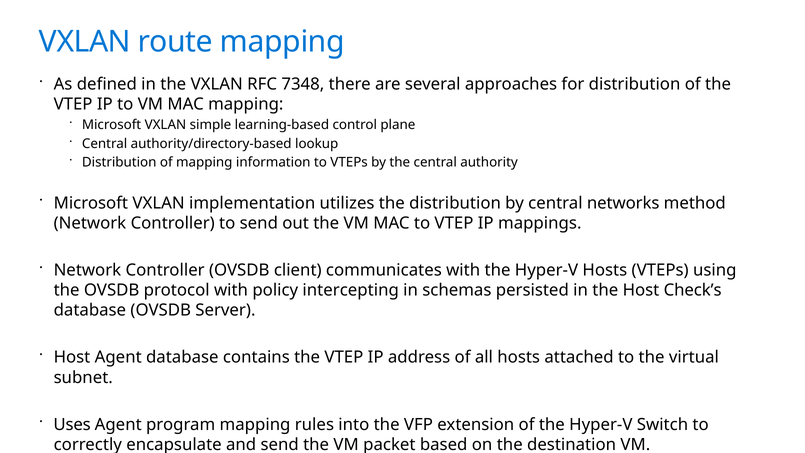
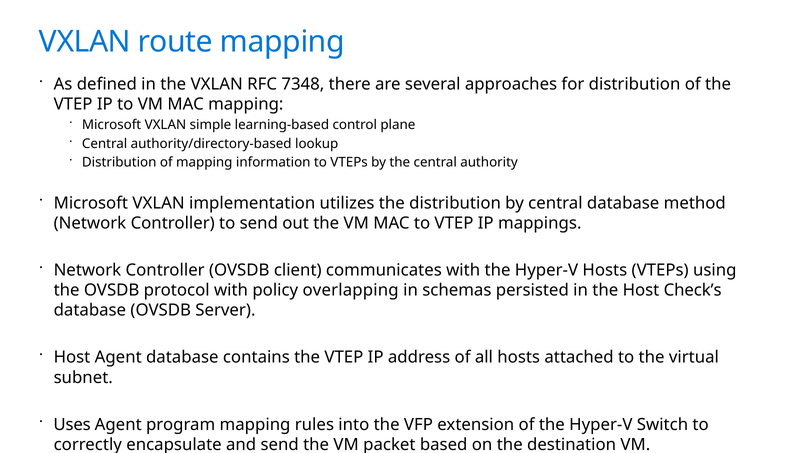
central networks: networks -> database
intercepting: intercepting -> overlapping
